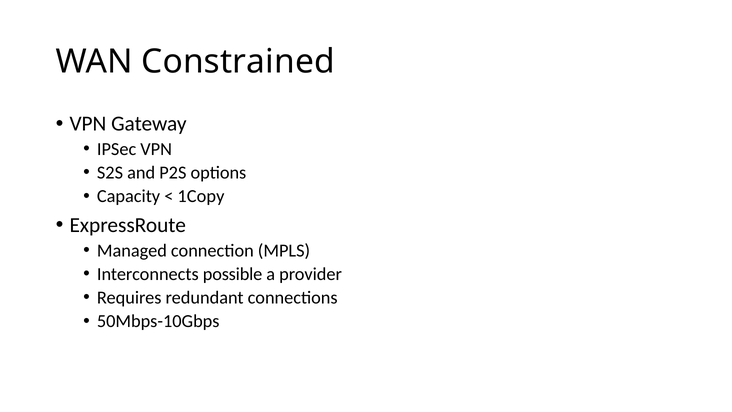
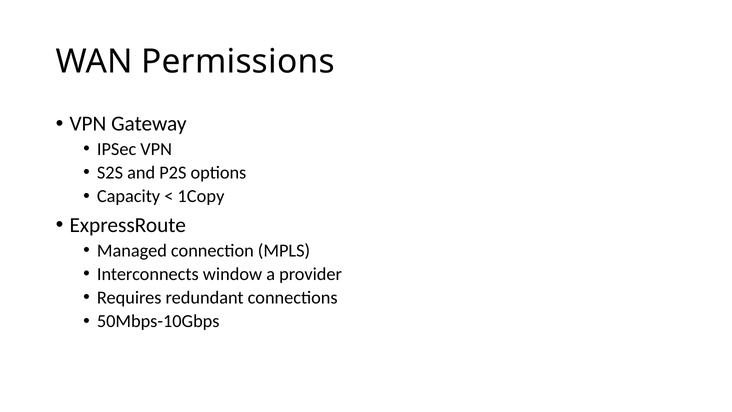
Constrained: Constrained -> Permissions
possible: possible -> window
